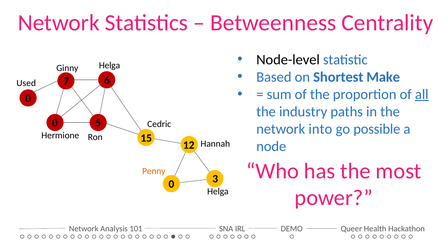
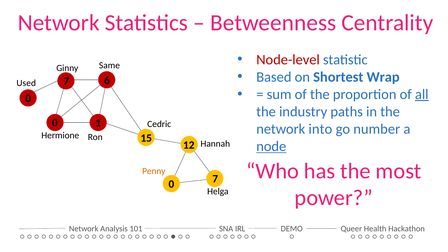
Node-level colour: black -> red
Helga at (110, 65): Helga -> Same
Make: Make -> Wrap
5: 5 -> 1
possible: possible -> number
node underline: none -> present
3 at (215, 179): 3 -> 7
